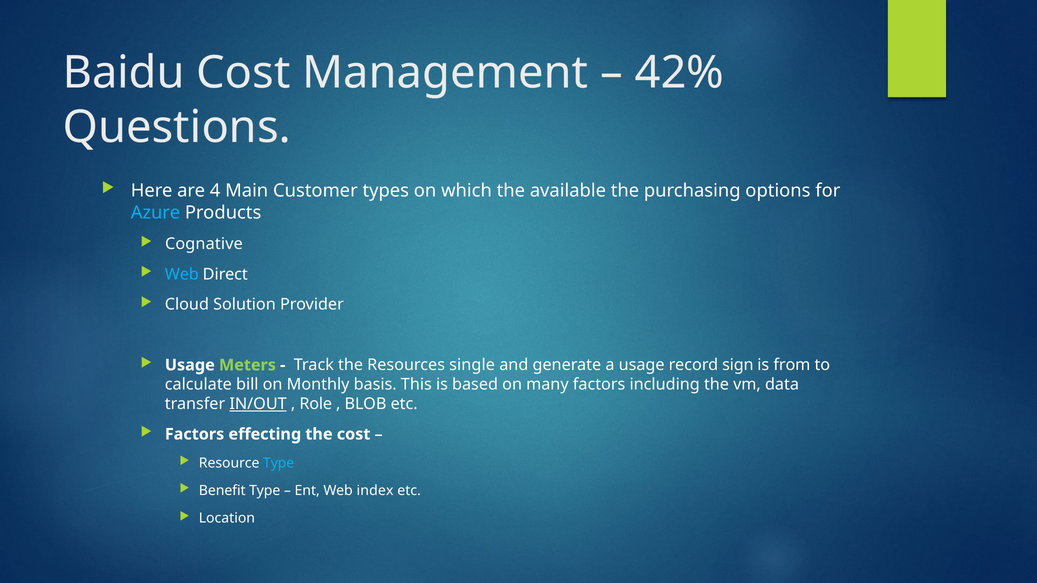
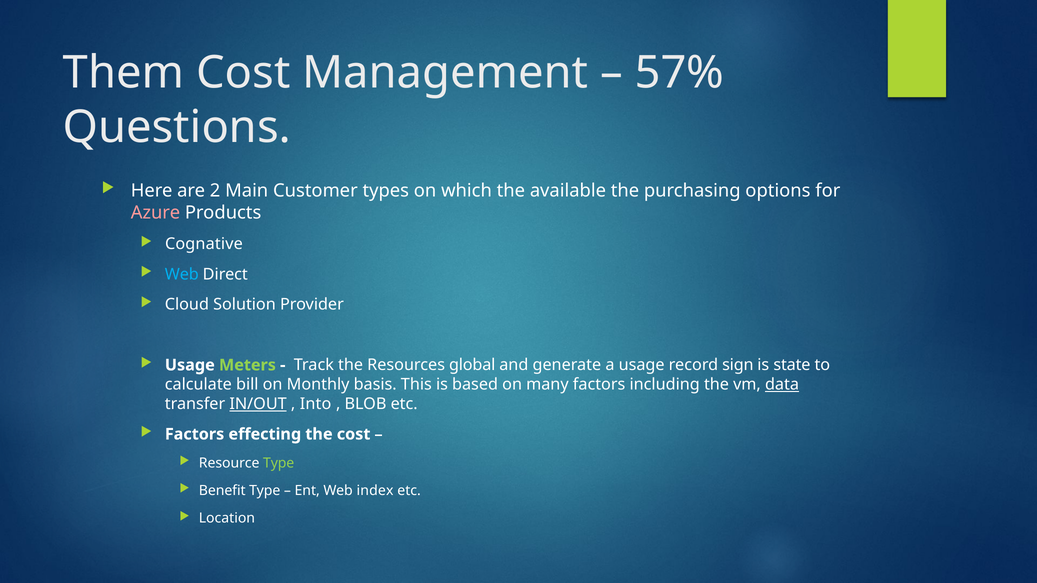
Baidu: Baidu -> Them
42%: 42% -> 57%
4: 4 -> 2
Azure colour: light blue -> pink
single: single -> global
from: from -> state
data underline: none -> present
Role: Role -> Into
Type at (279, 463) colour: light blue -> light green
